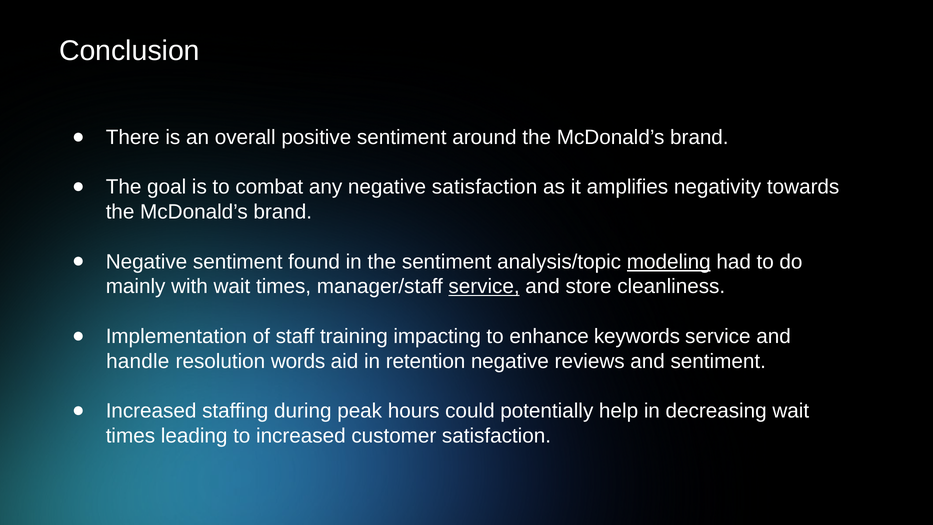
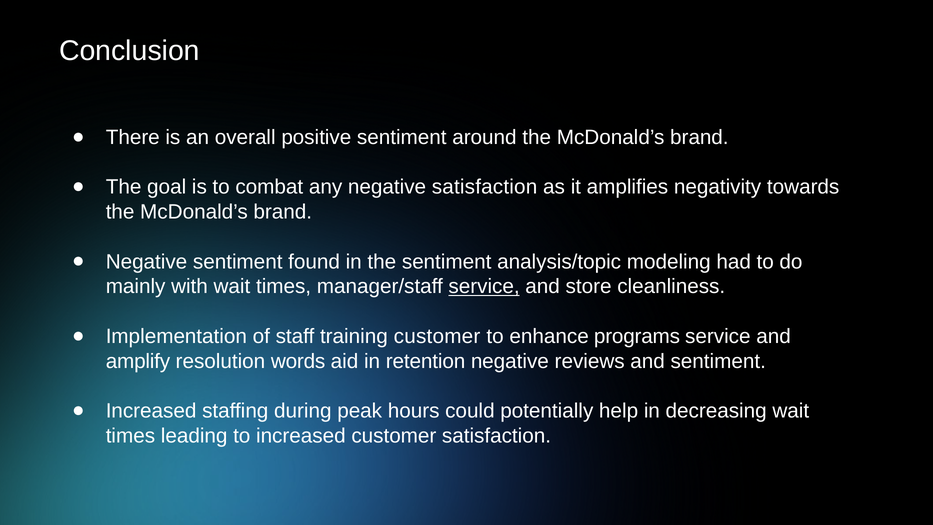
modeling underline: present -> none
training impacting: impacting -> customer
keywords: keywords -> programs
handle: handle -> amplify
